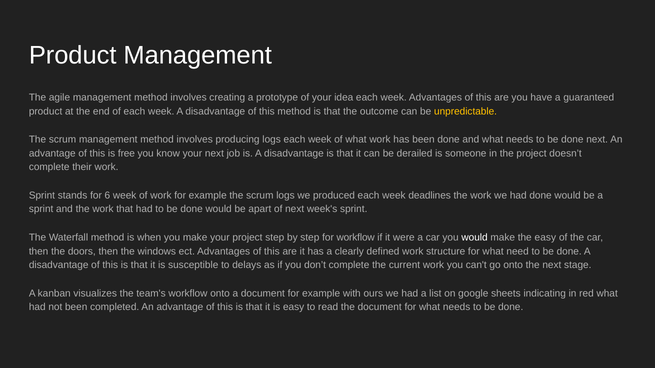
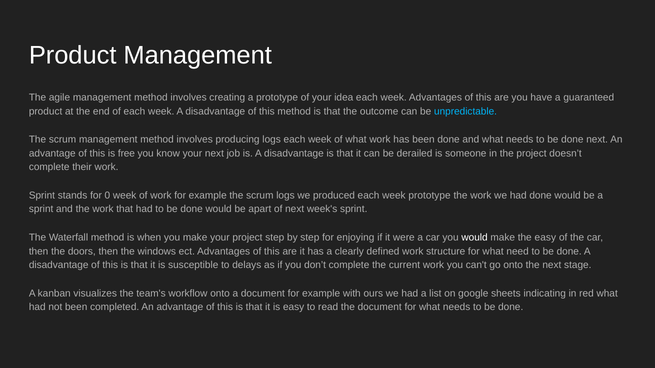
unpredictable colour: yellow -> light blue
6: 6 -> 0
week deadlines: deadlines -> prototype
for workflow: workflow -> enjoying
